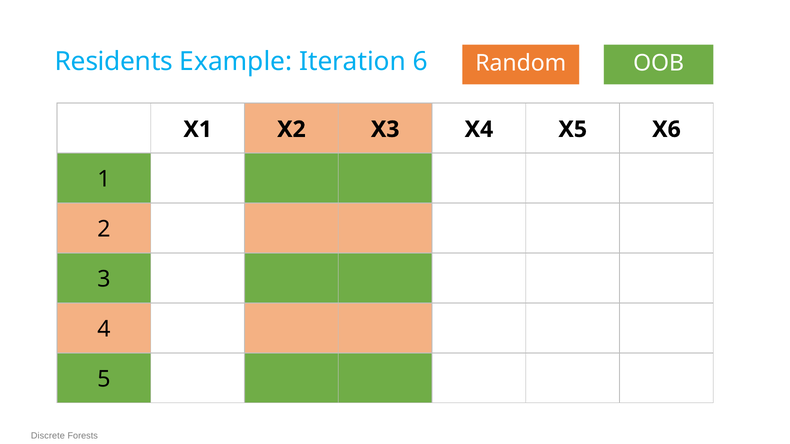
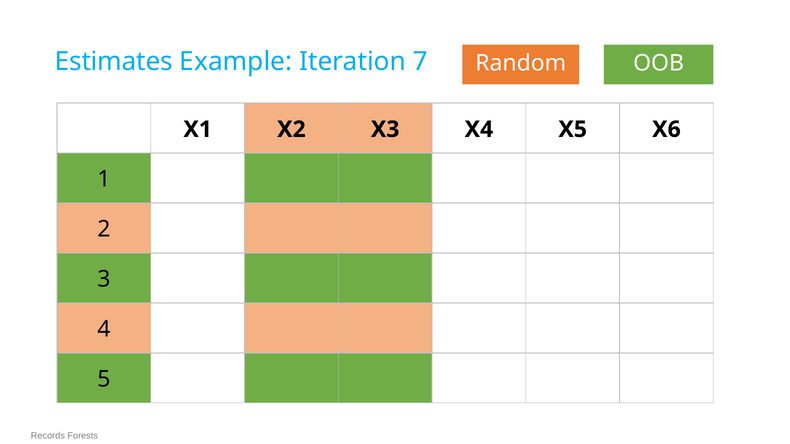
Residents: Residents -> Estimates
6: 6 -> 7
Discrete: Discrete -> Records
